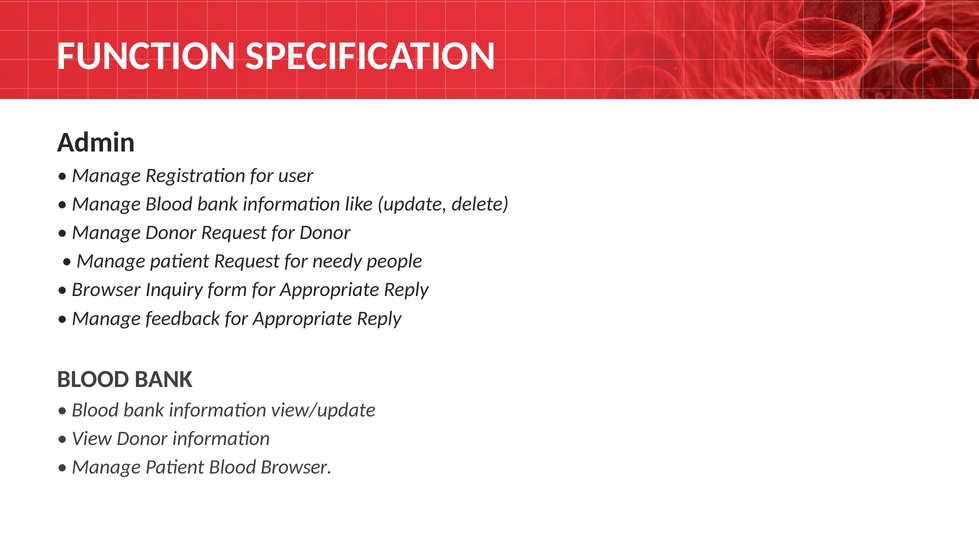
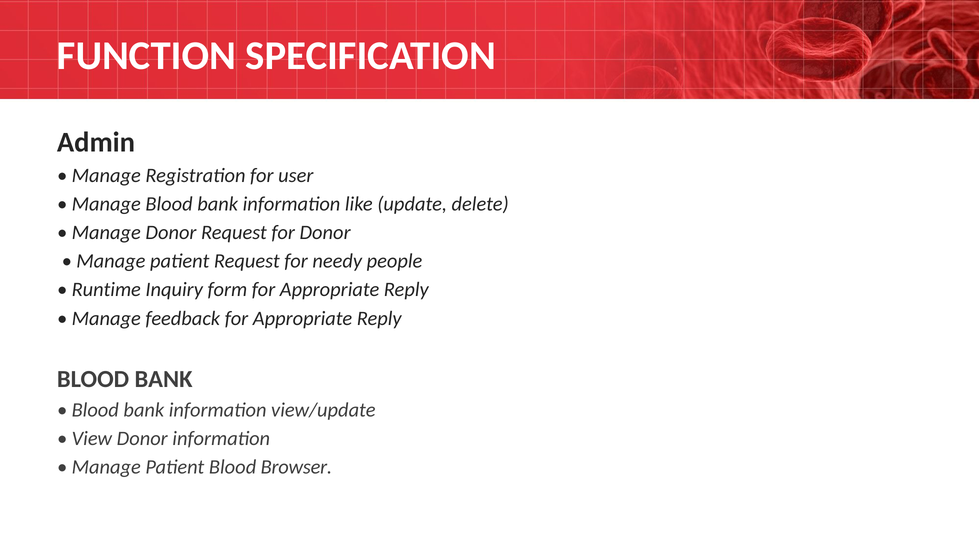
Browser at (106, 290): Browser -> Runtime
